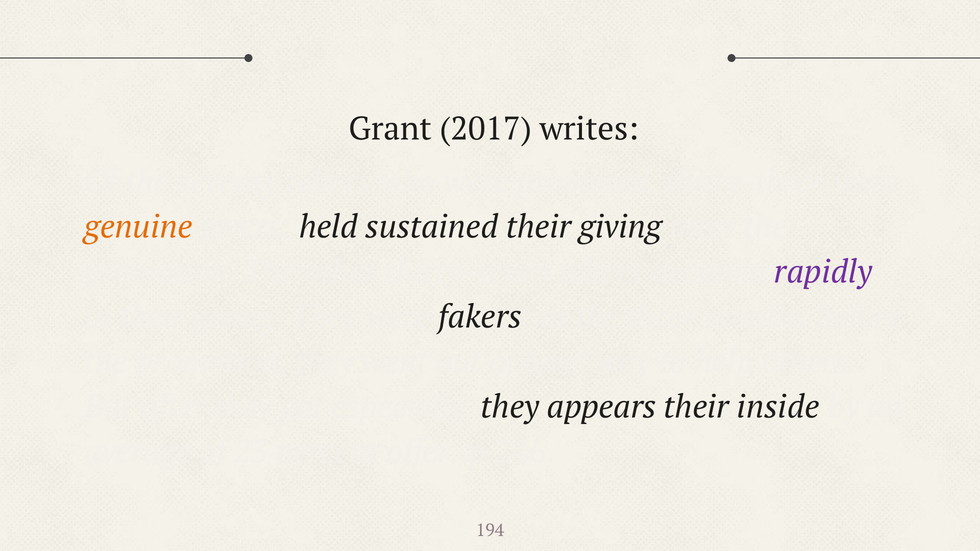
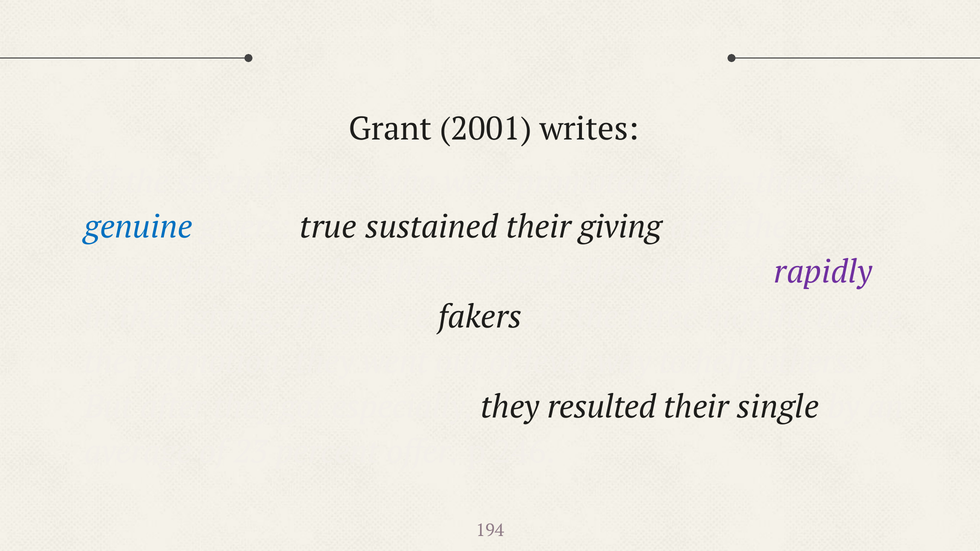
2017: 2017 -> 2001
genuine colour: orange -> blue
held: held -> true
appears: appears -> resulted
inside: inside -> single
